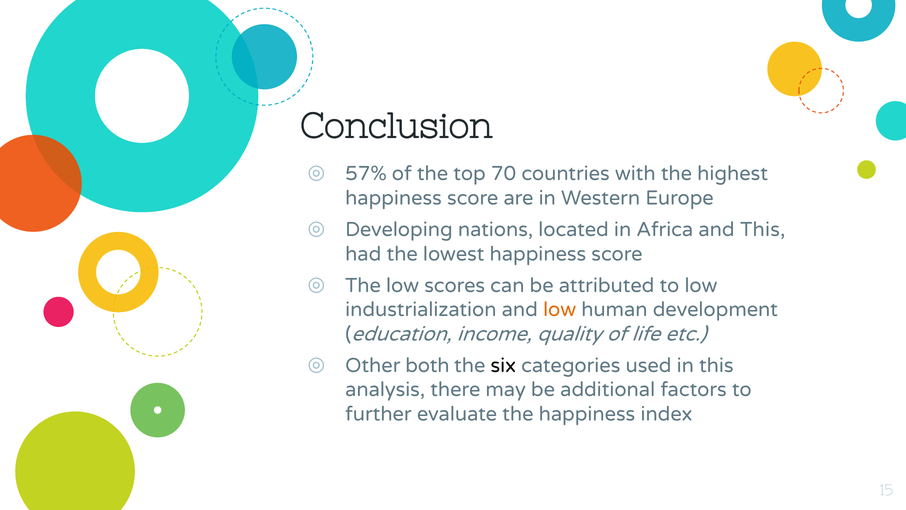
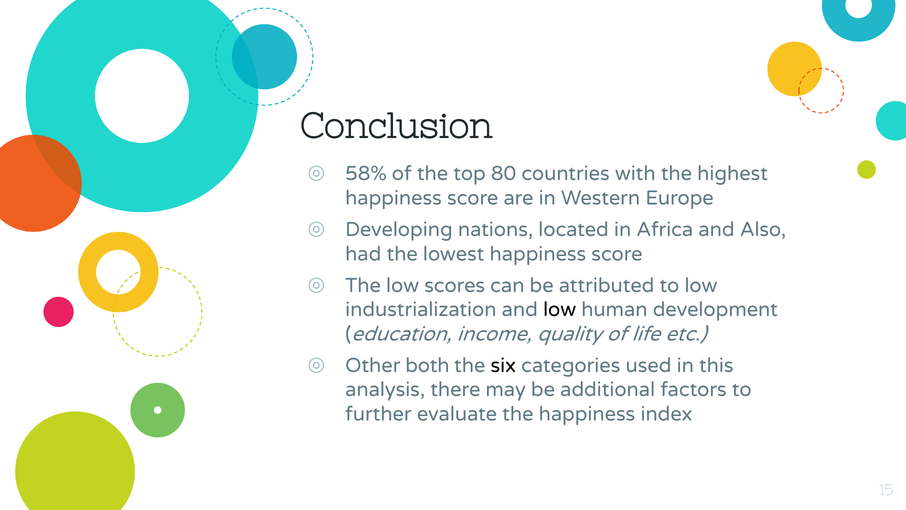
57%: 57% -> 58%
70: 70 -> 80
and This: This -> Also
low at (560, 310) colour: orange -> black
